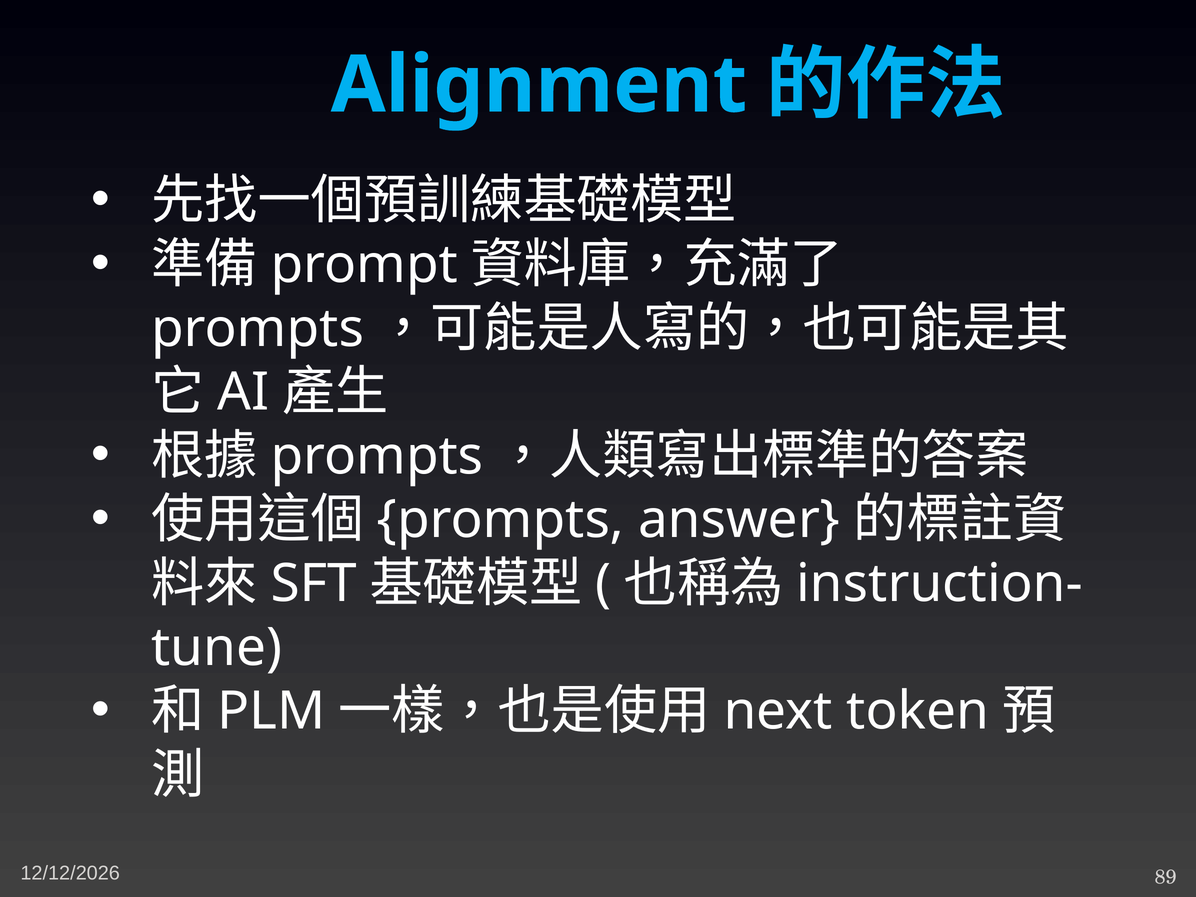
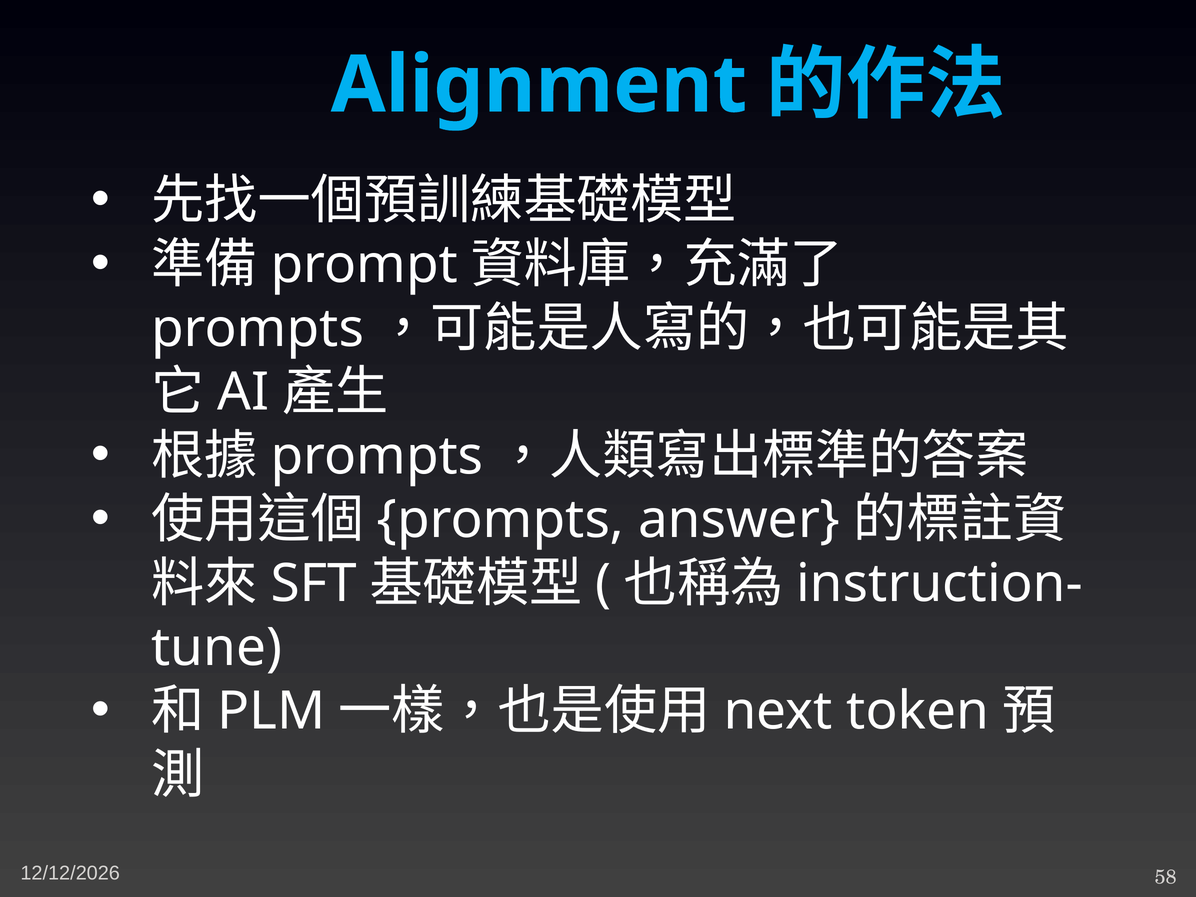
89: 89 -> 58
